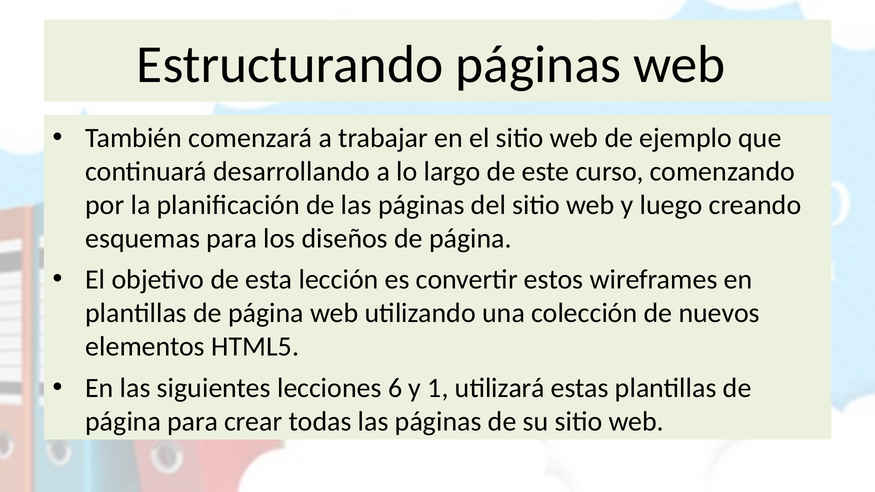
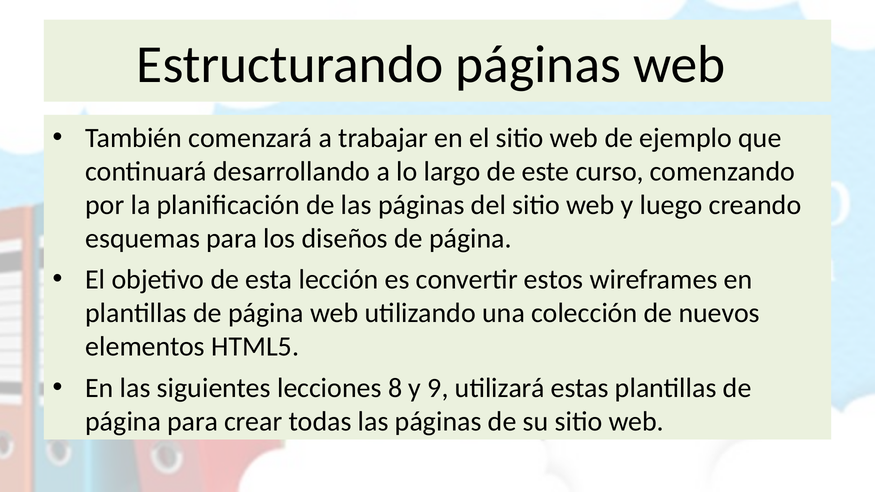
6: 6 -> 8
1: 1 -> 9
